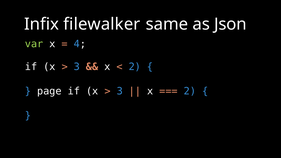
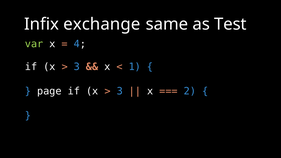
filewalker: filewalker -> exchange
Json: Json -> Test
2 at (135, 67): 2 -> 1
